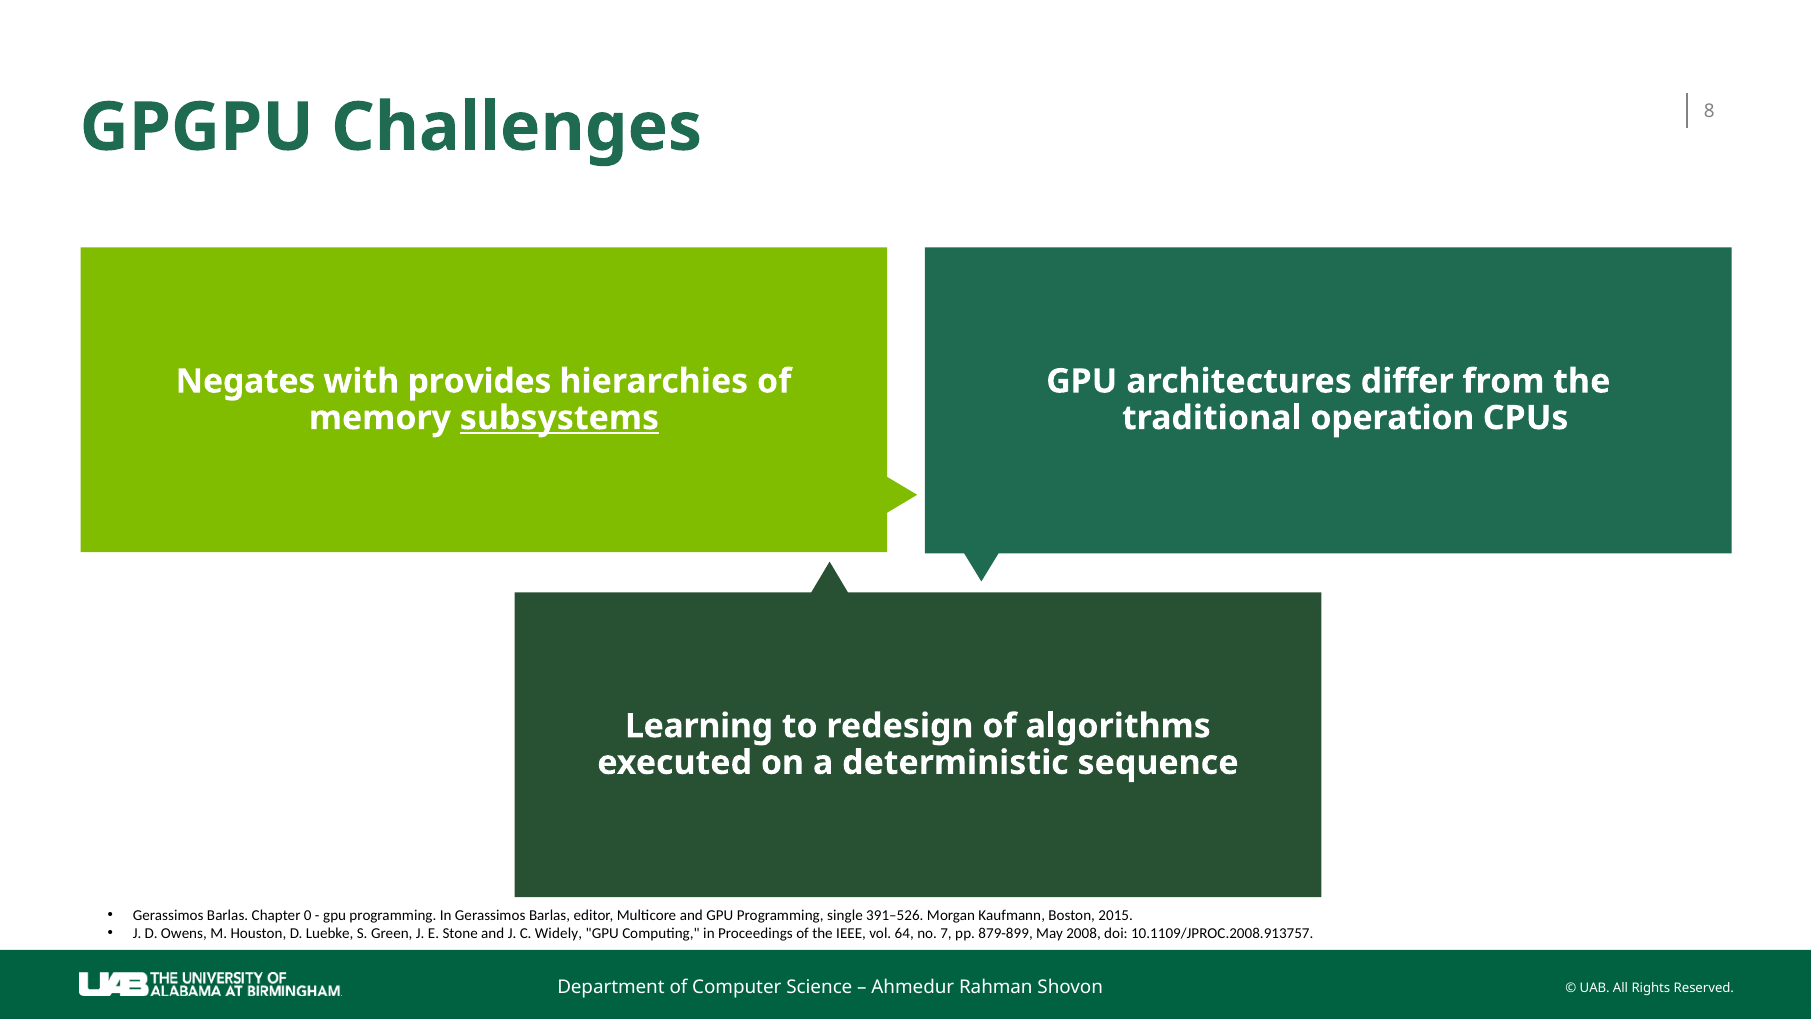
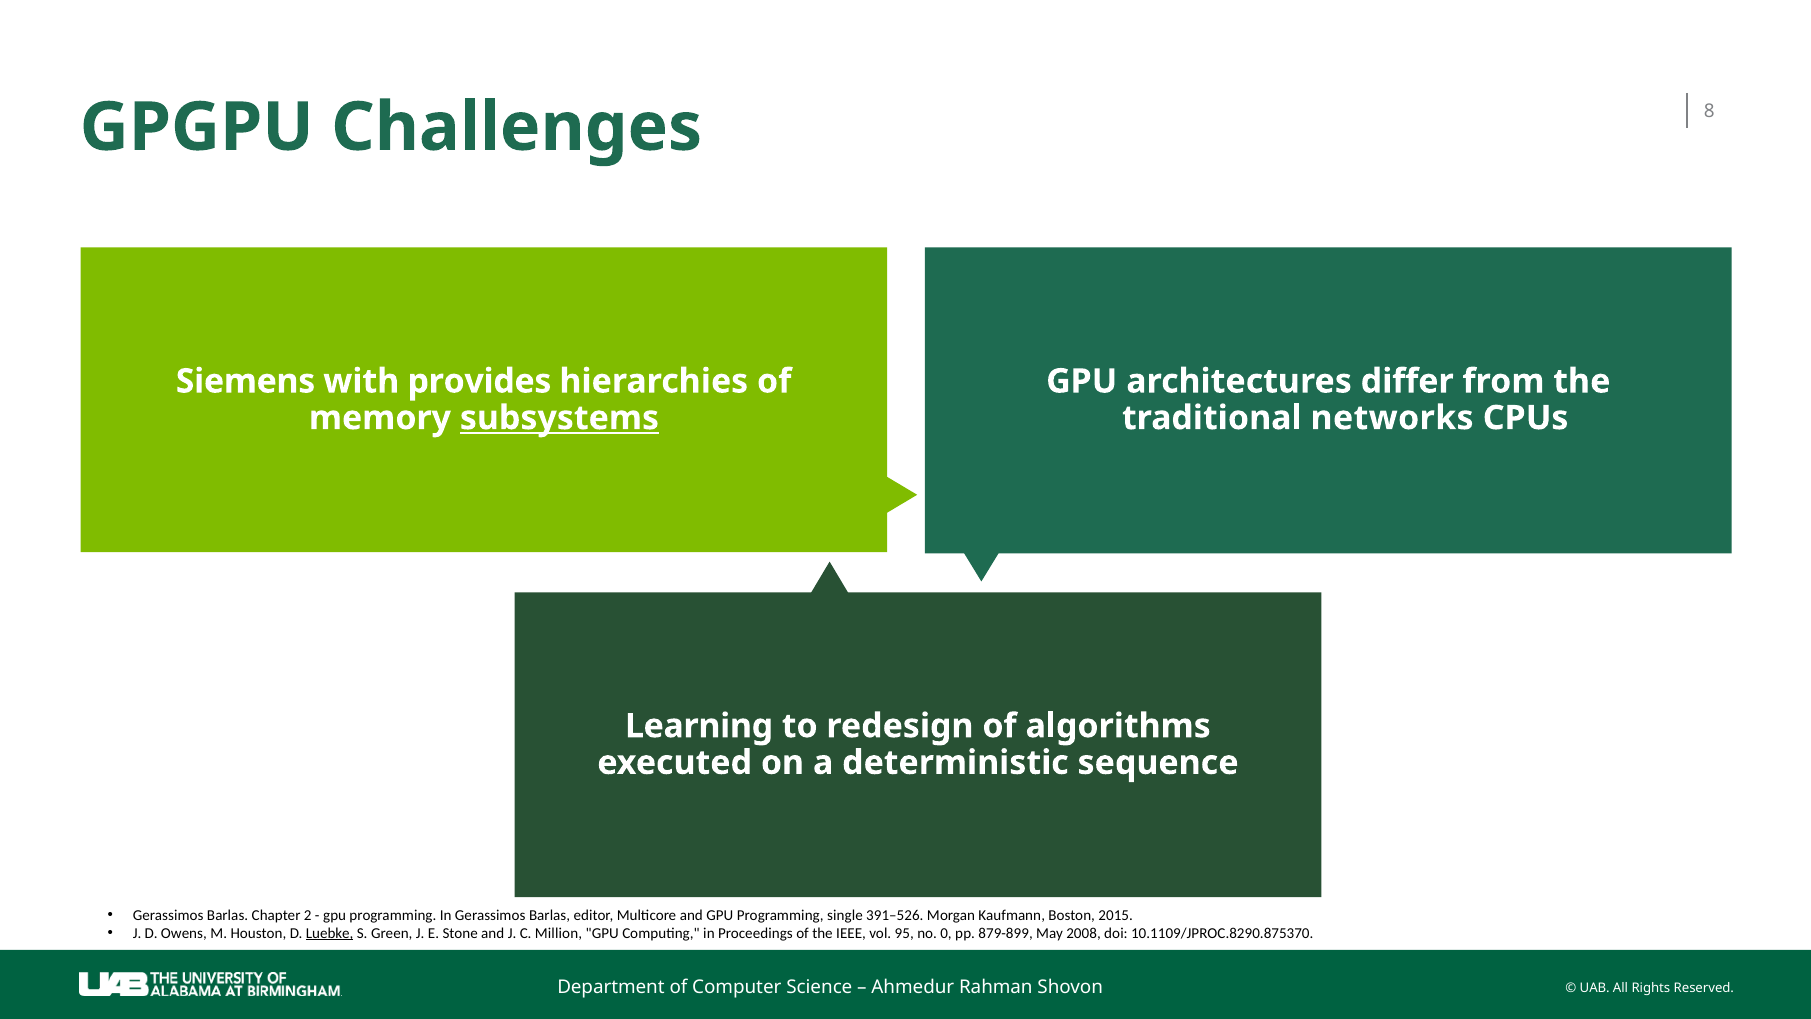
Negates: Negates -> Siemens
operation: operation -> networks
0: 0 -> 2
Luebke underline: none -> present
Widely: Widely -> Million
64: 64 -> 95
7: 7 -> 0
10.1109/JPROC.2008.913757: 10.1109/JPROC.2008.913757 -> 10.1109/JPROC.8290.875370
